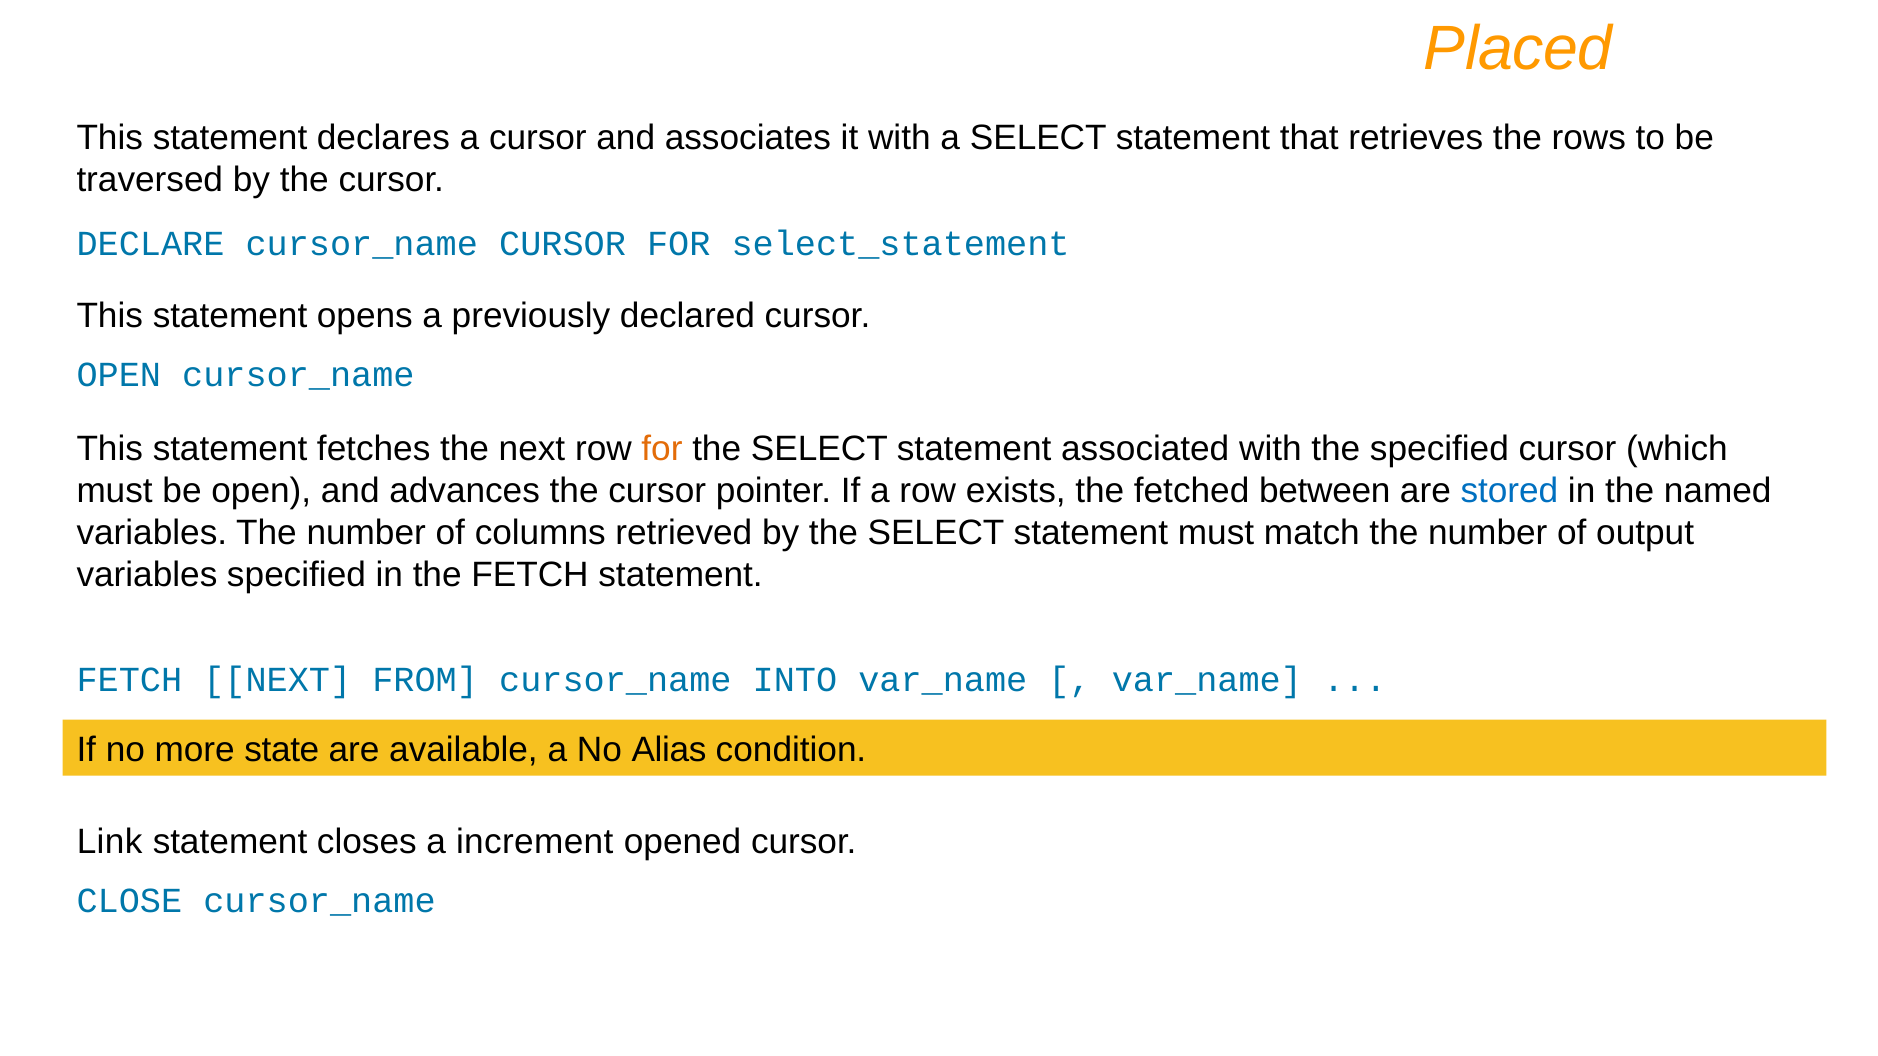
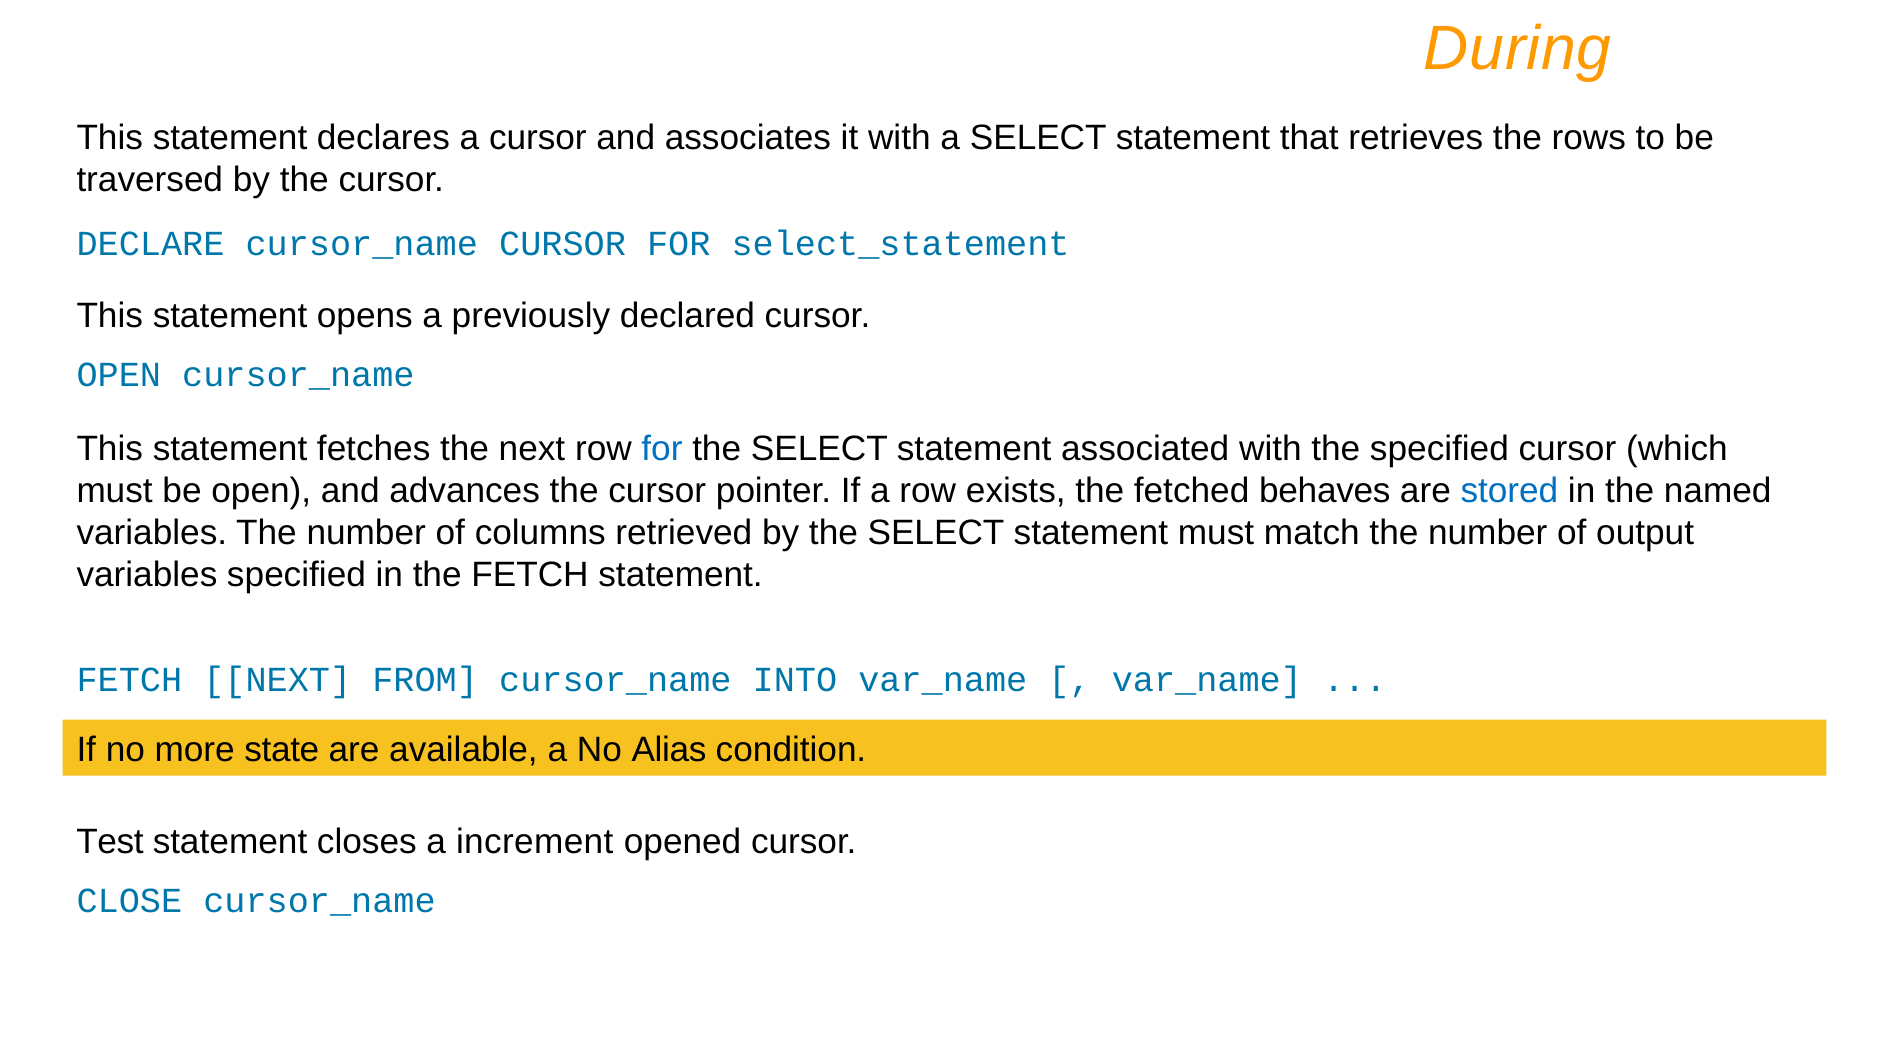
Placed: Placed -> During
for at (662, 449) colour: orange -> blue
between: between -> behaves
Link: Link -> Test
